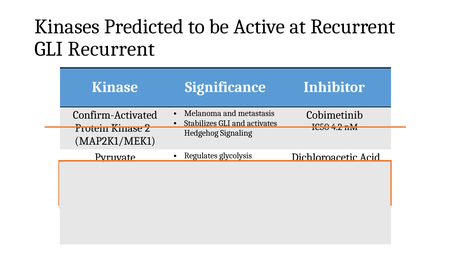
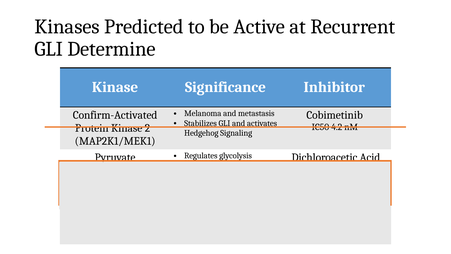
GLI Recurrent: Recurrent -> Determine
